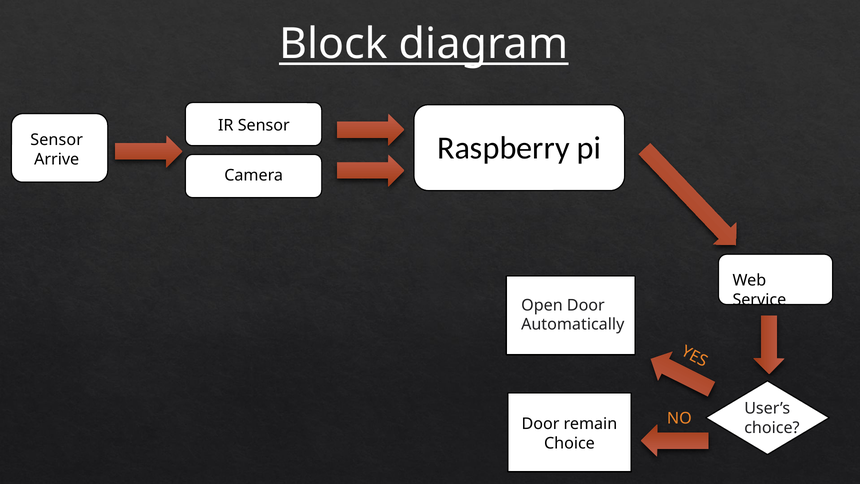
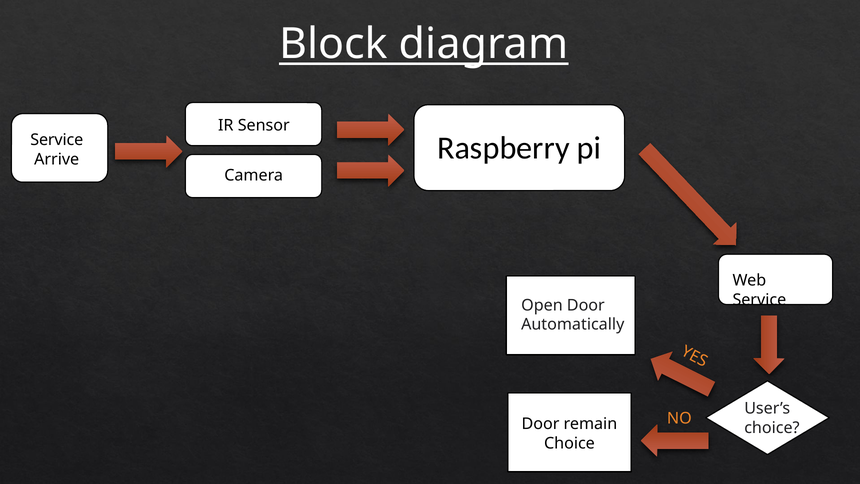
Sensor at (57, 140): Sensor -> Service
